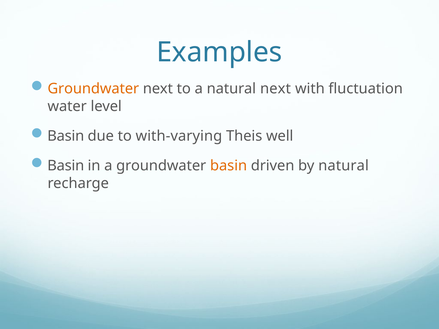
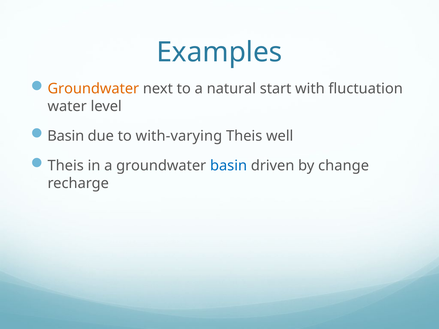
natural next: next -> start
Basin at (66, 166): Basin -> Theis
basin at (229, 166) colour: orange -> blue
by natural: natural -> change
